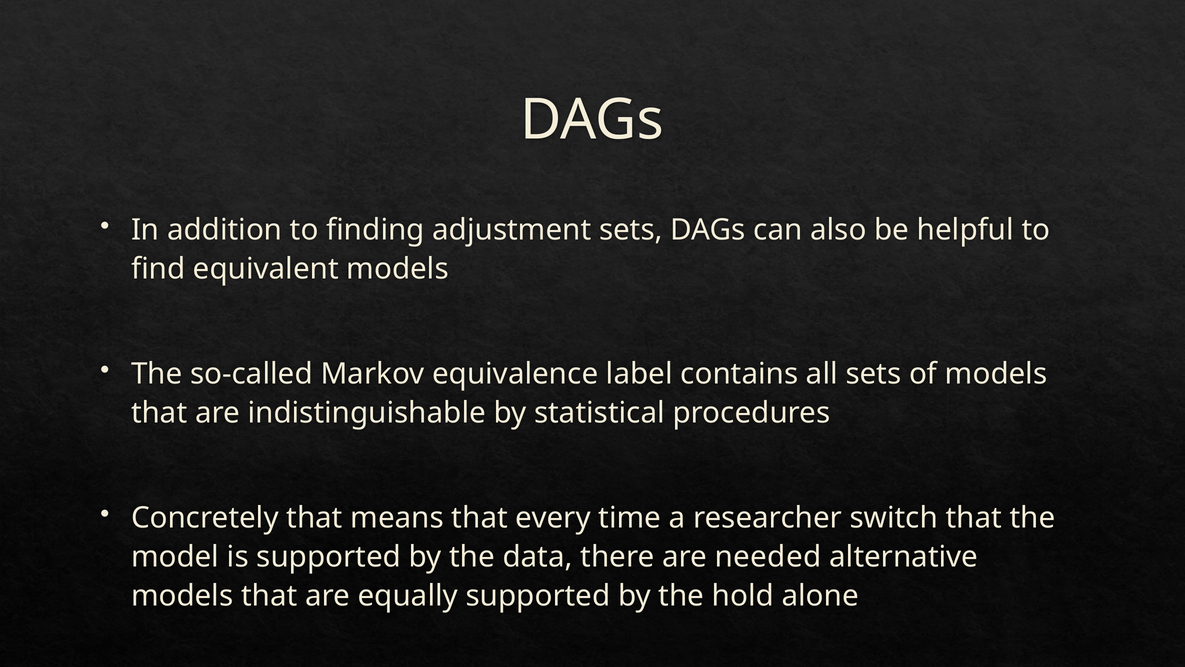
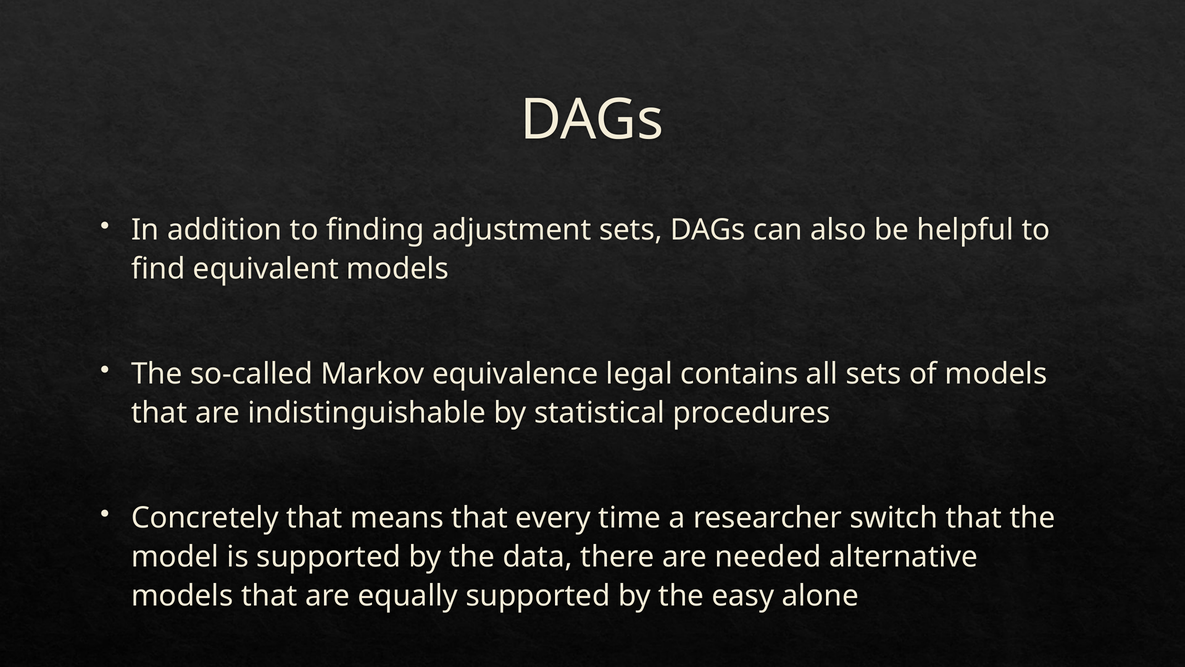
label: label -> legal
hold: hold -> easy
